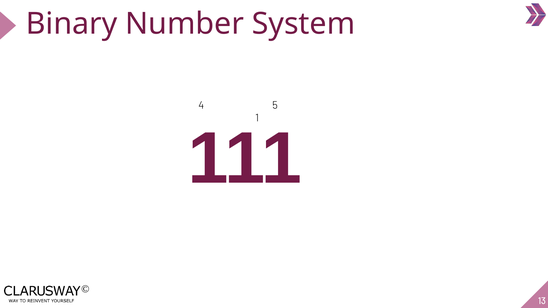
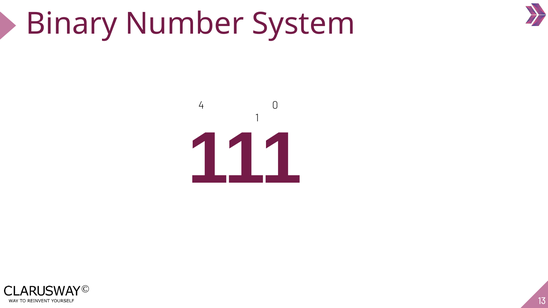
5: 5 -> 0
